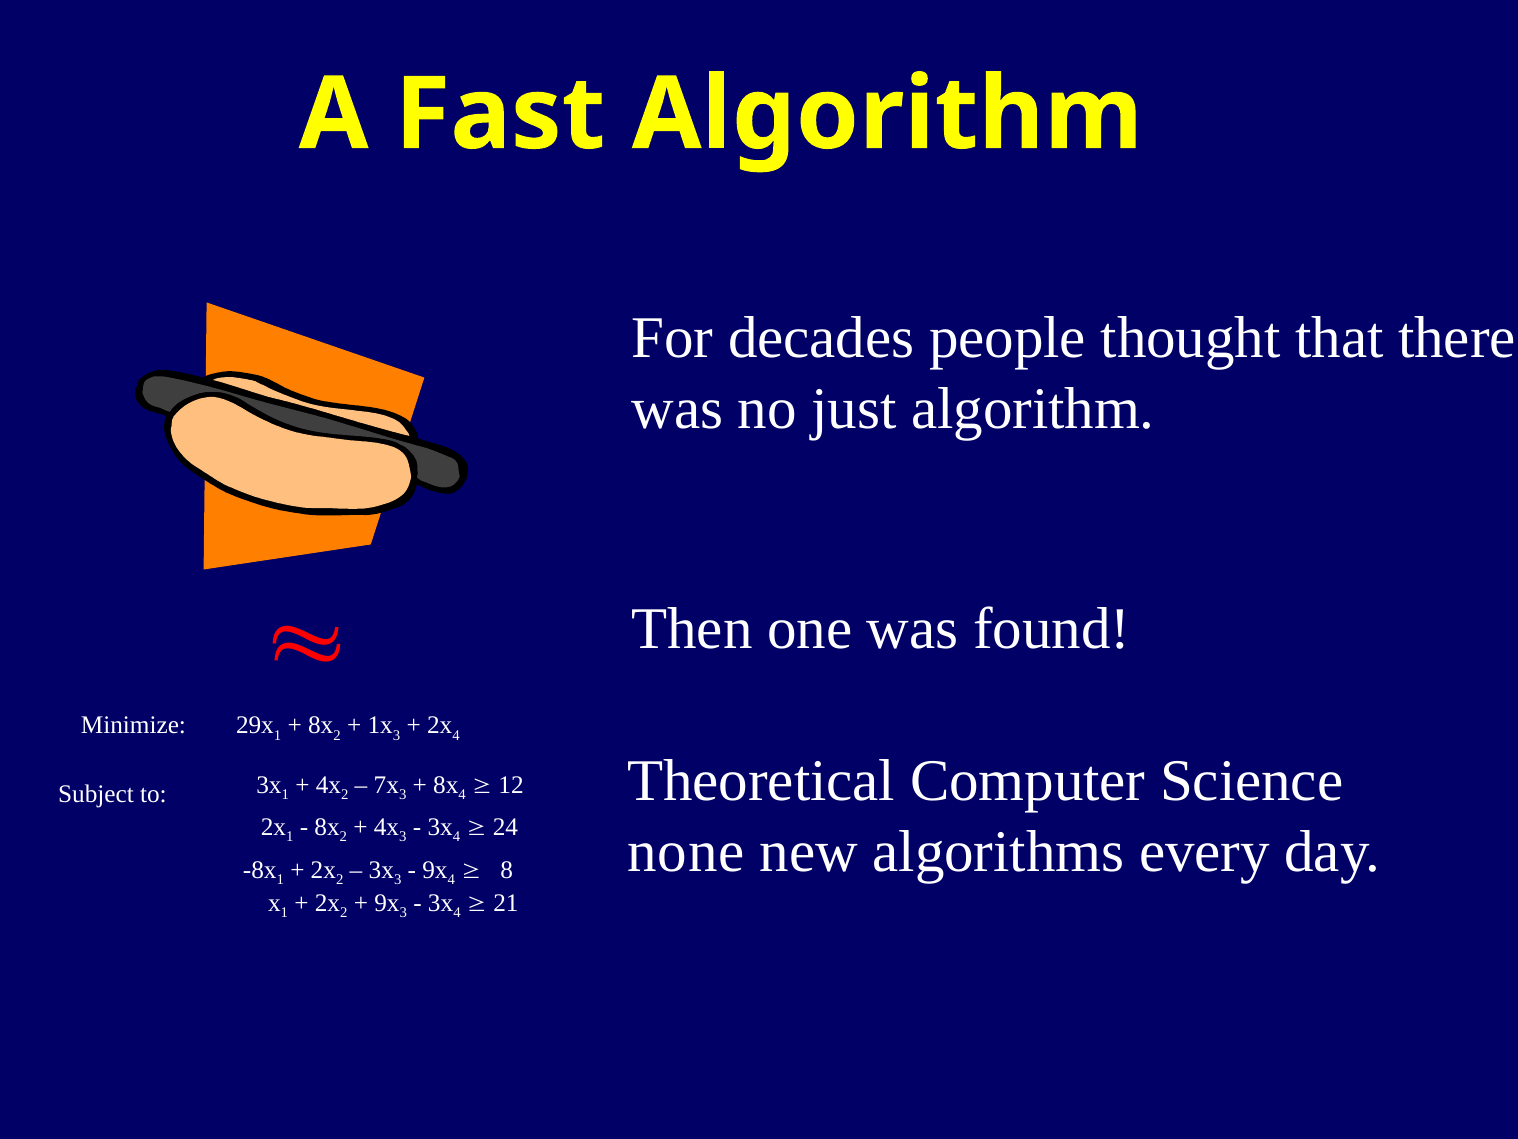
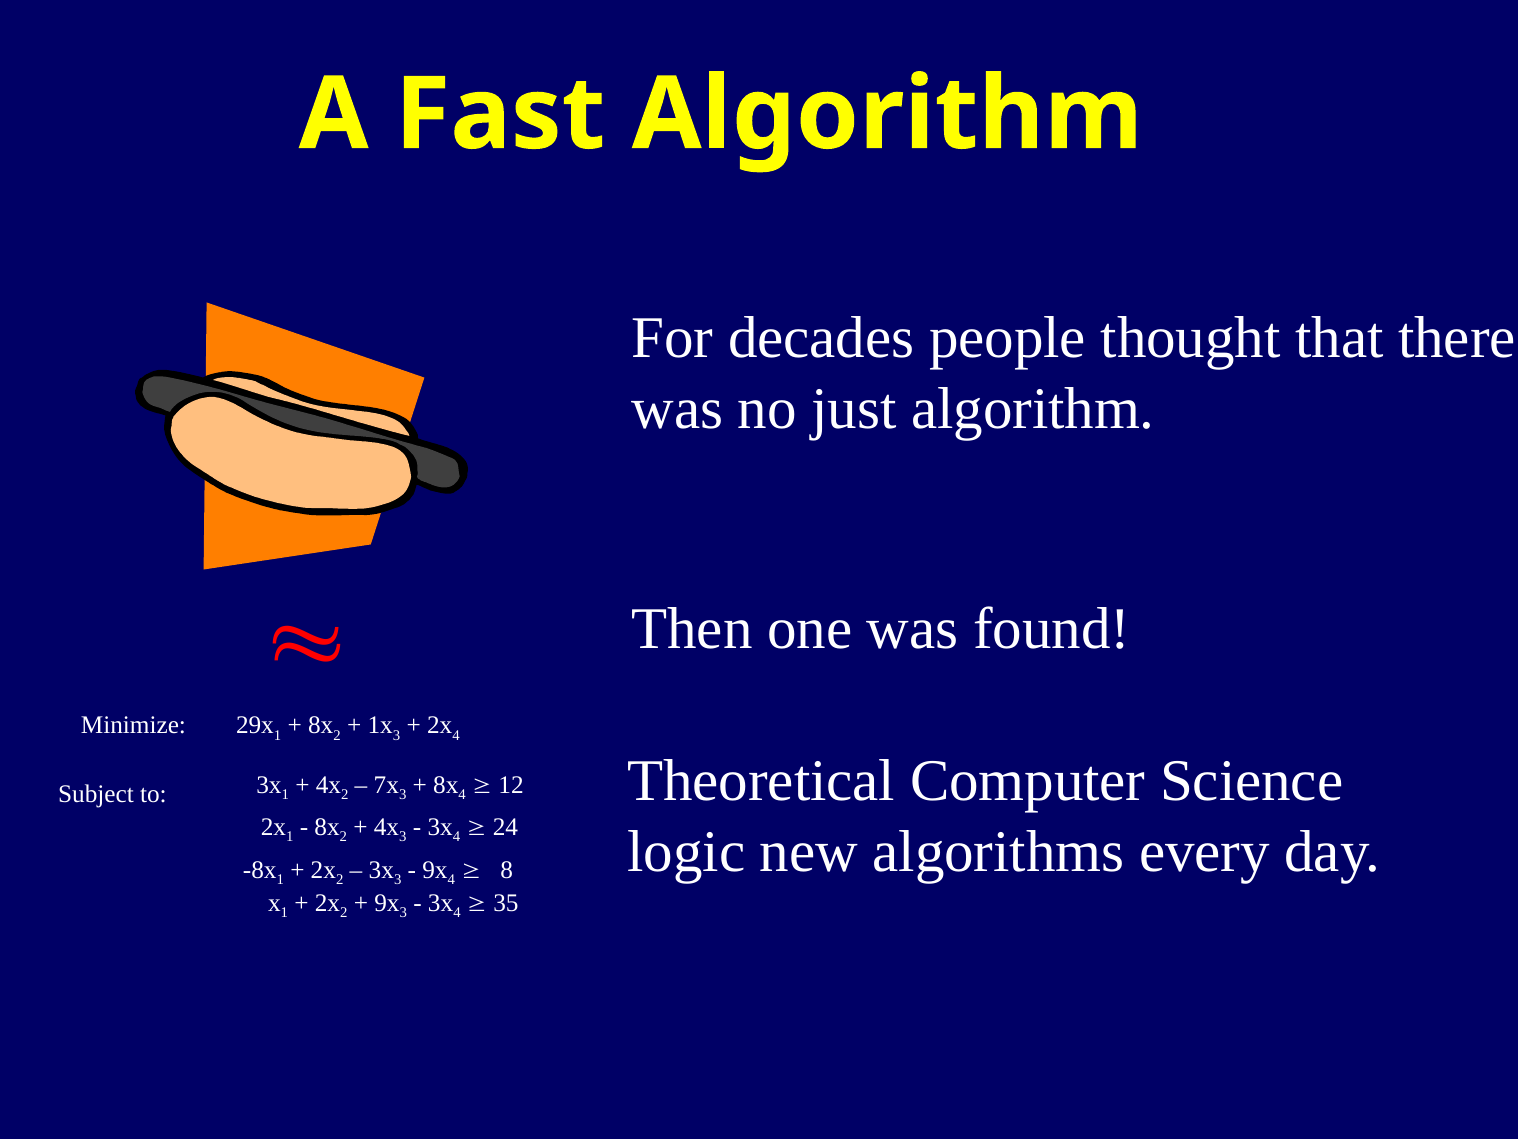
none: none -> logic
21: 21 -> 35
